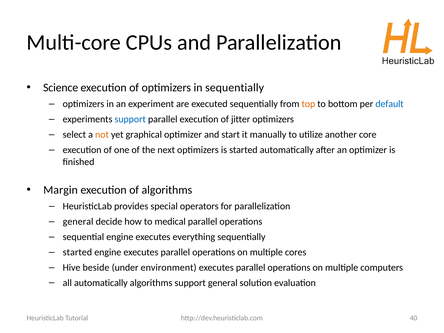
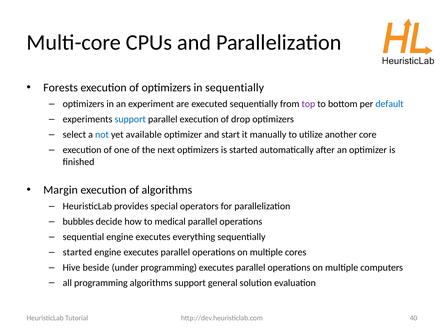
Science: Science -> Forests
top colour: orange -> purple
jitter: jitter -> drop
not colour: orange -> blue
graphical: graphical -> available
general at (78, 222): general -> bubbles
under environment: environment -> programming
all automatically: automatically -> programming
